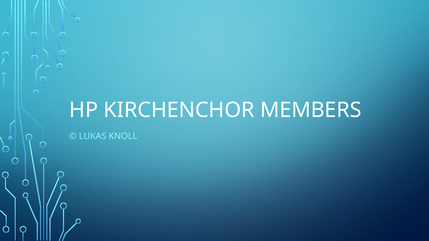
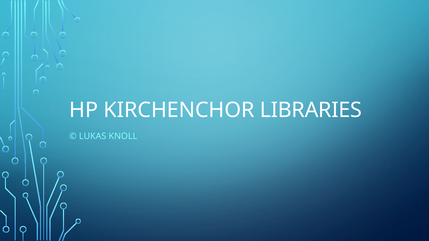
MEMBERS: MEMBERS -> LIBRARIES
